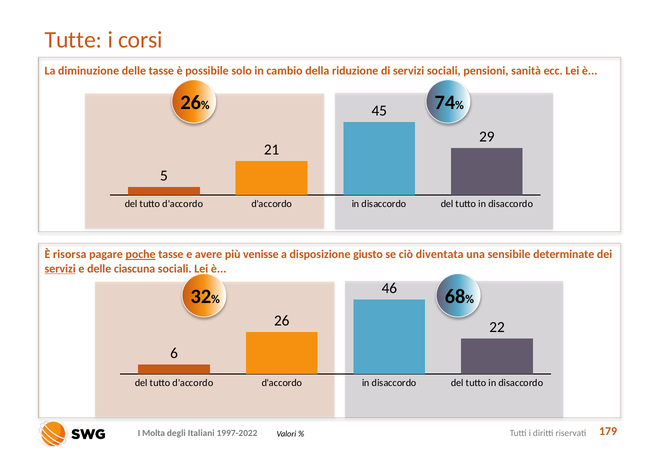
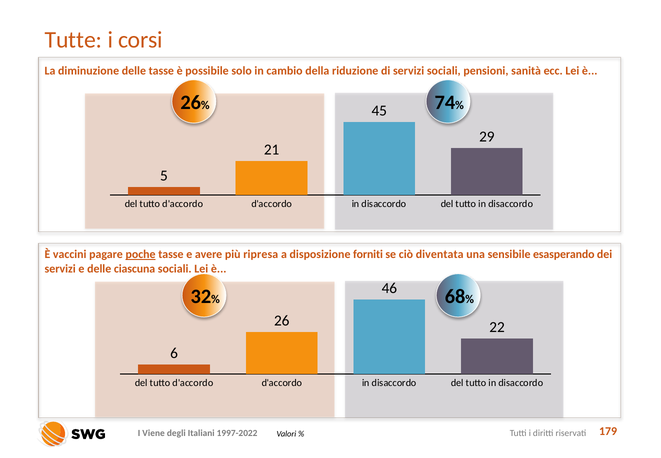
risorsa: risorsa -> vaccini
venisse: venisse -> ripresa
giusto: giusto -> forniti
determinate: determinate -> esasperando
servizi at (60, 268) underline: present -> none
Molta: Molta -> Viene
